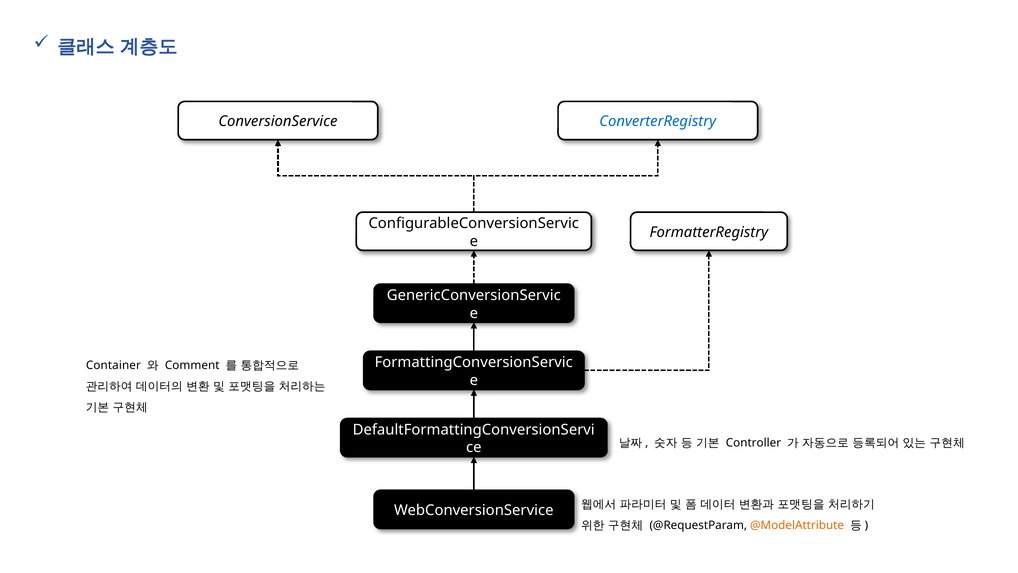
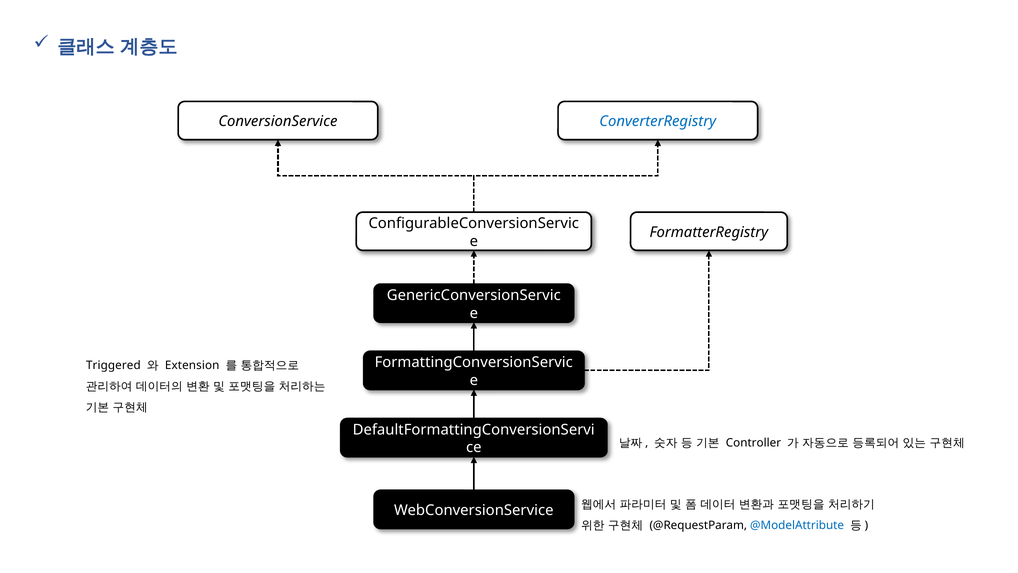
Container: Container -> Triggered
Comment: Comment -> Extension
@ModelAttribute colour: orange -> blue
